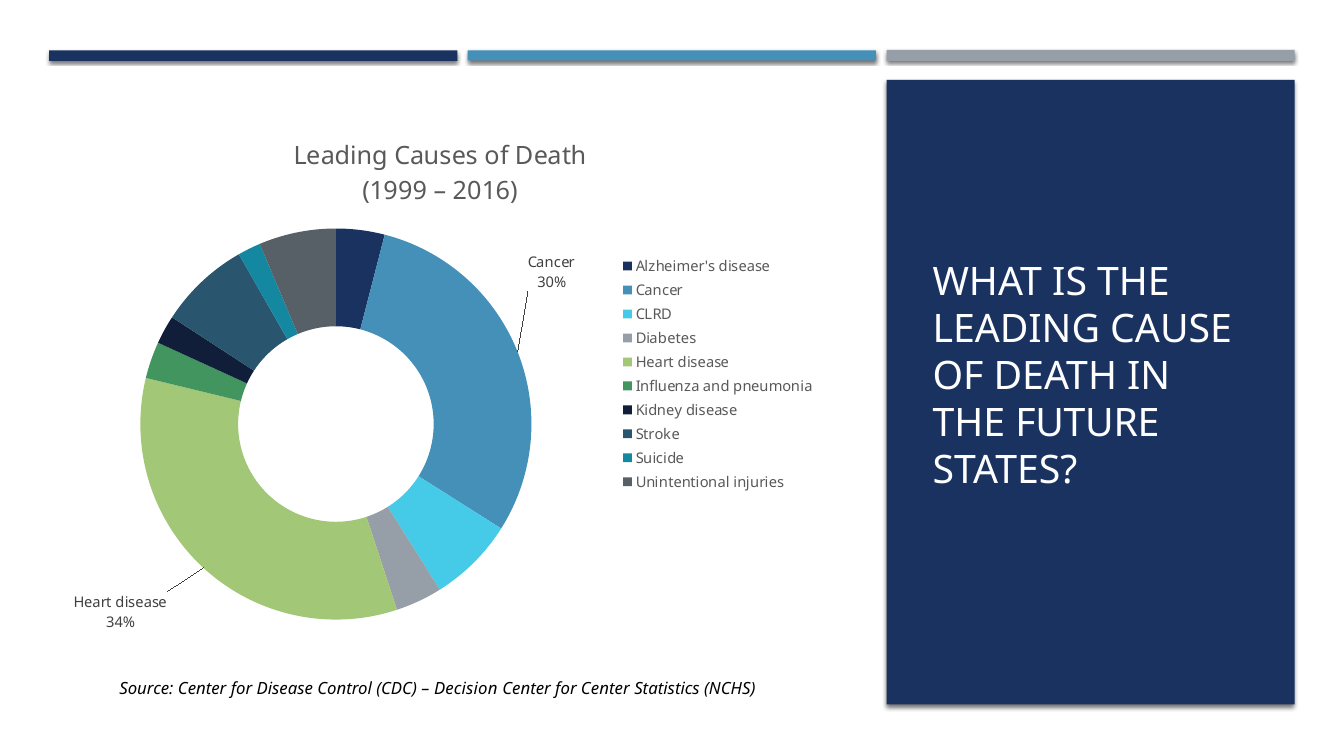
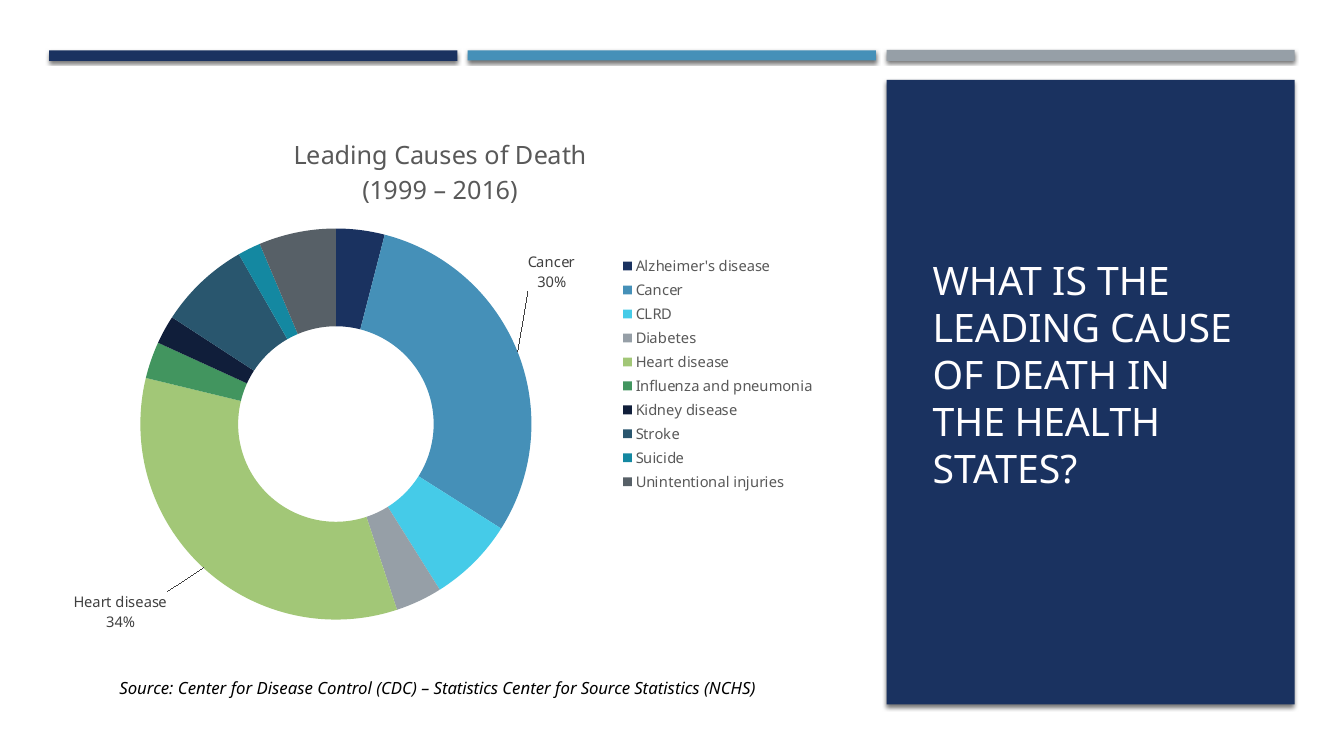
FUTURE: FUTURE -> HEALTH
Decision at (466, 689): Decision -> Statistics
for Center: Center -> Source
